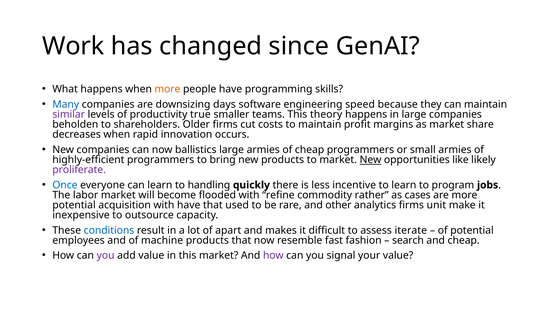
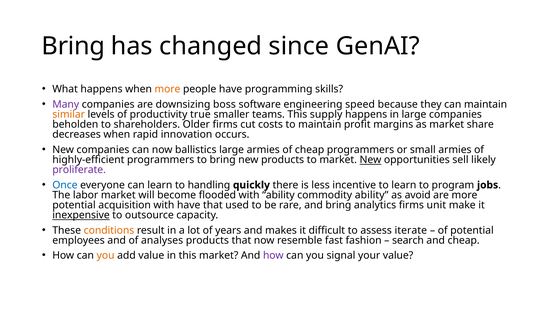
Work at (73, 46): Work -> Bring
Many colour: blue -> purple
days: days -> boss
similar colour: purple -> orange
theory: theory -> supply
like: like -> sell
with refine: refine -> ability
commodity rather: rather -> ability
cases: cases -> avoid
and other: other -> bring
inexpensive underline: none -> present
conditions colour: blue -> orange
apart: apart -> years
machine: machine -> analyses
you at (106, 256) colour: purple -> orange
